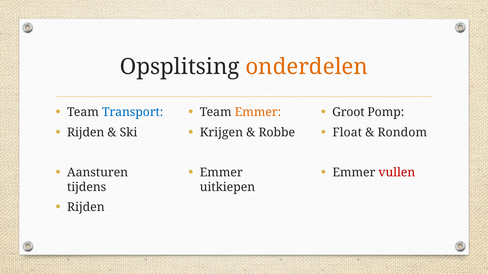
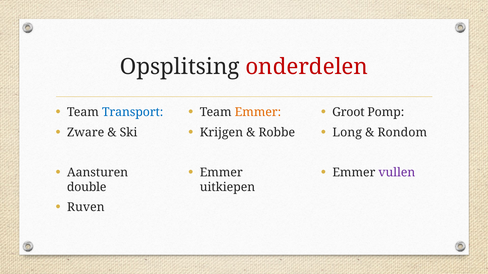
onderdelen colour: orange -> red
Rijden at (86, 133): Rijden -> Zware
Float: Float -> Long
vullen colour: red -> purple
tijdens: tijdens -> double
Rijden at (86, 208): Rijden -> Ruven
